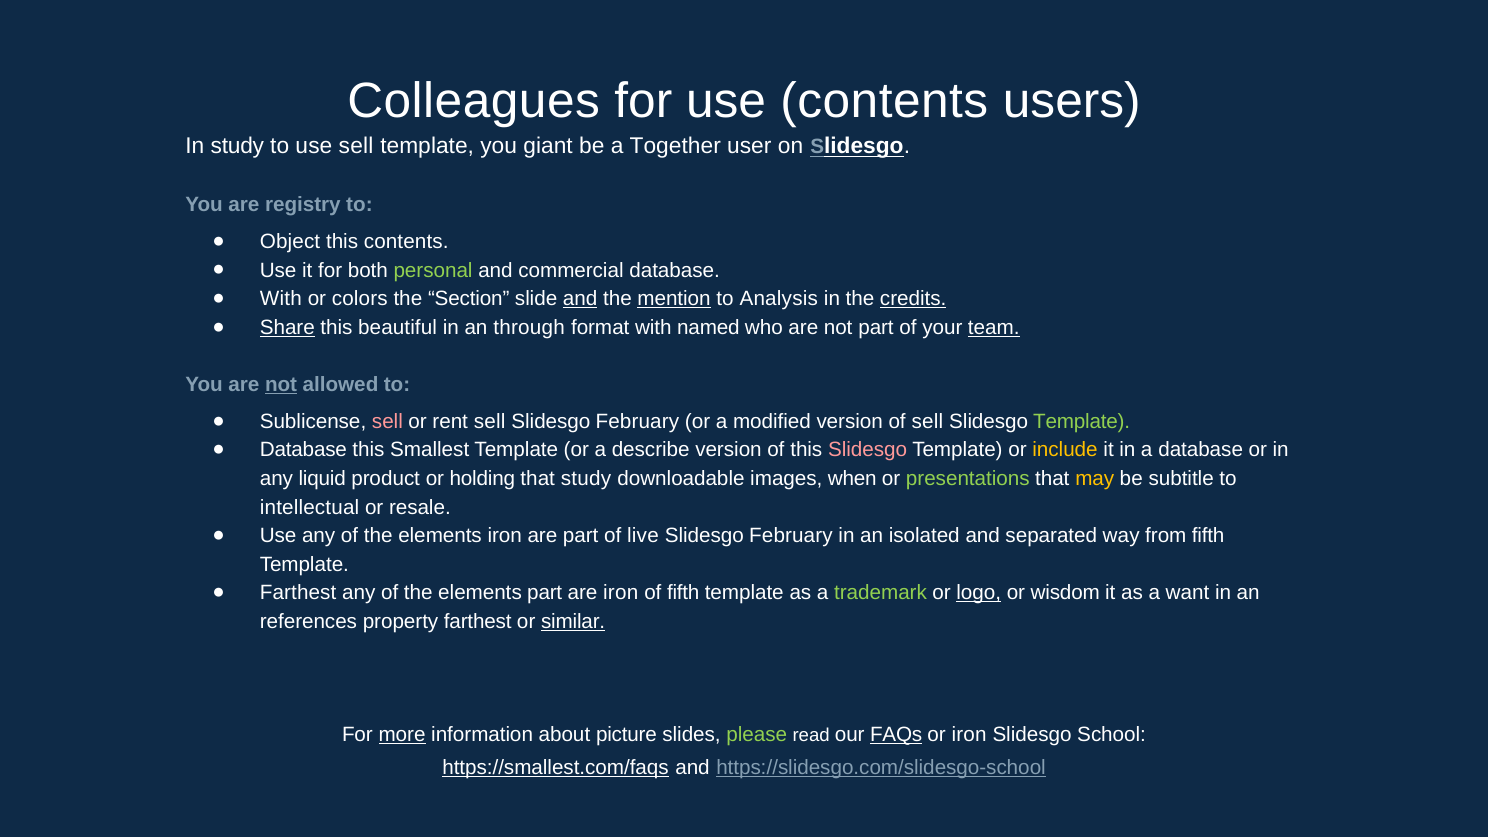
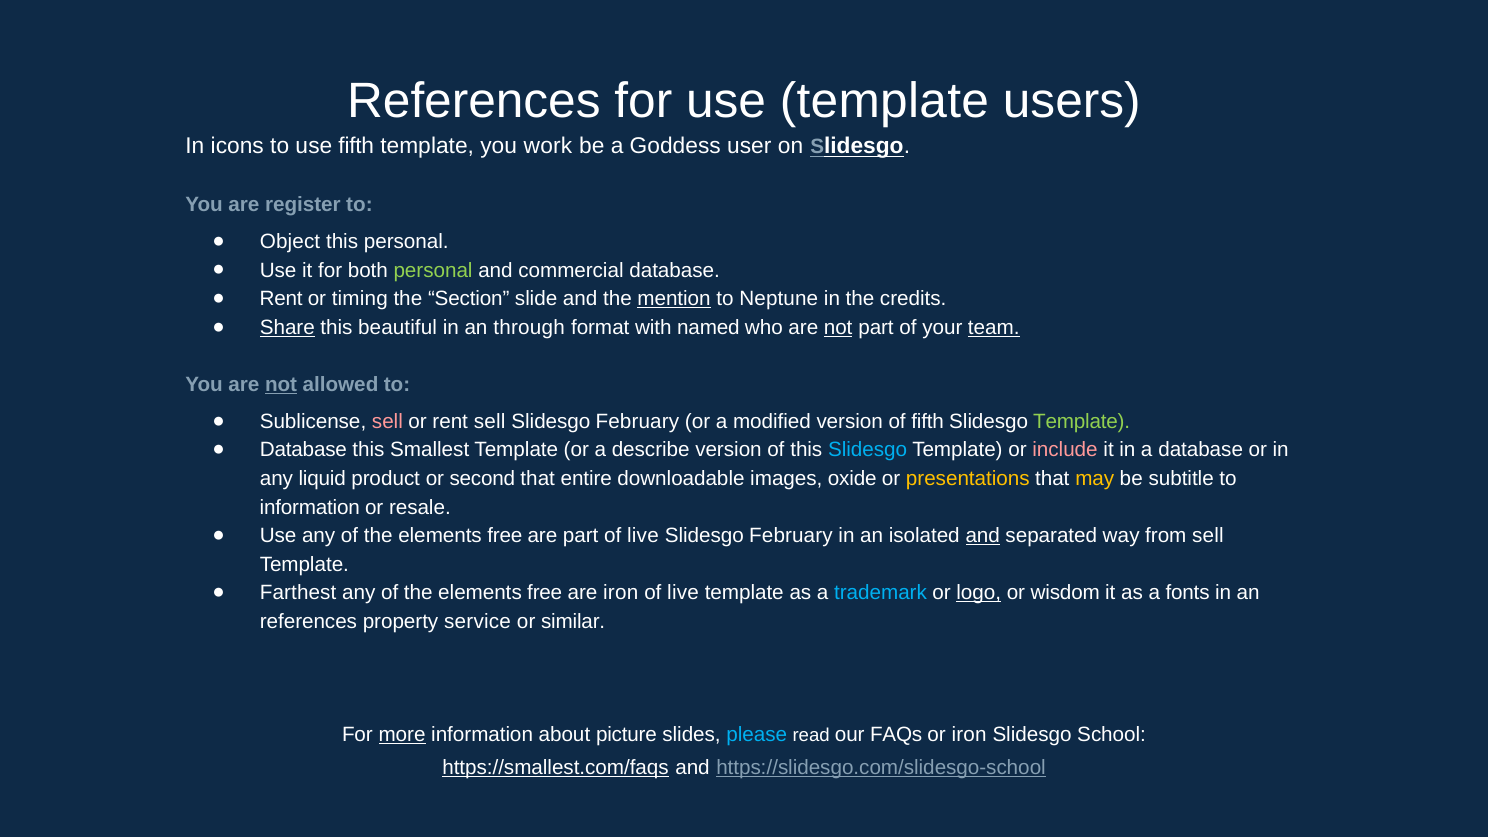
Colleagues at (474, 101): Colleagues -> References
use contents: contents -> template
In study: study -> icons
use sell: sell -> fifth
giant: giant -> work
Together: Together -> Goddess
registry: registry -> register
this contents: contents -> personal
With at (281, 299): With -> Rent
colors: colors -> timing
and at (580, 299) underline: present -> none
Analysis: Analysis -> Neptune
credits underline: present -> none
not at (838, 327) underline: none -> present
of sell: sell -> fifth
Slidesgo at (868, 450) colour: pink -> light blue
include colour: yellow -> pink
holding: holding -> second
that study: study -> entire
when: when -> oxide
presentations colour: light green -> yellow
intellectual at (310, 507): intellectual -> information
iron at (505, 536): iron -> free
and at (983, 536) underline: none -> present
from fifth: fifth -> sell
part at (545, 593): part -> free
fifth at (683, 593): fifth -> live
trademark colour: light green -> light blue
want: want -> fonts
property farthest: farthest -> service
similar underline: present -> none
please colour: light green -> light blue
FAQs underline: present -> none
